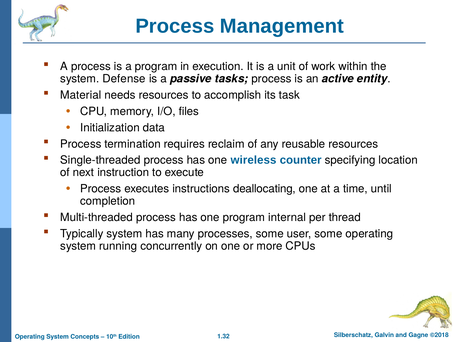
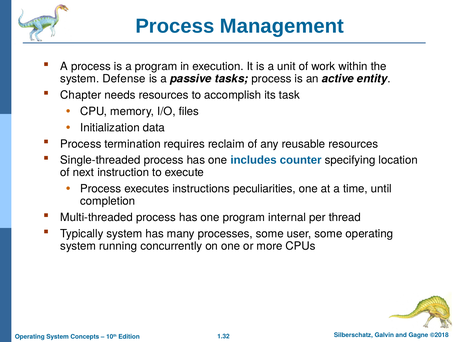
Material: Material -> Chapter
wireless: wireless -> includes
deallocating: deallocating -> peculiarities
